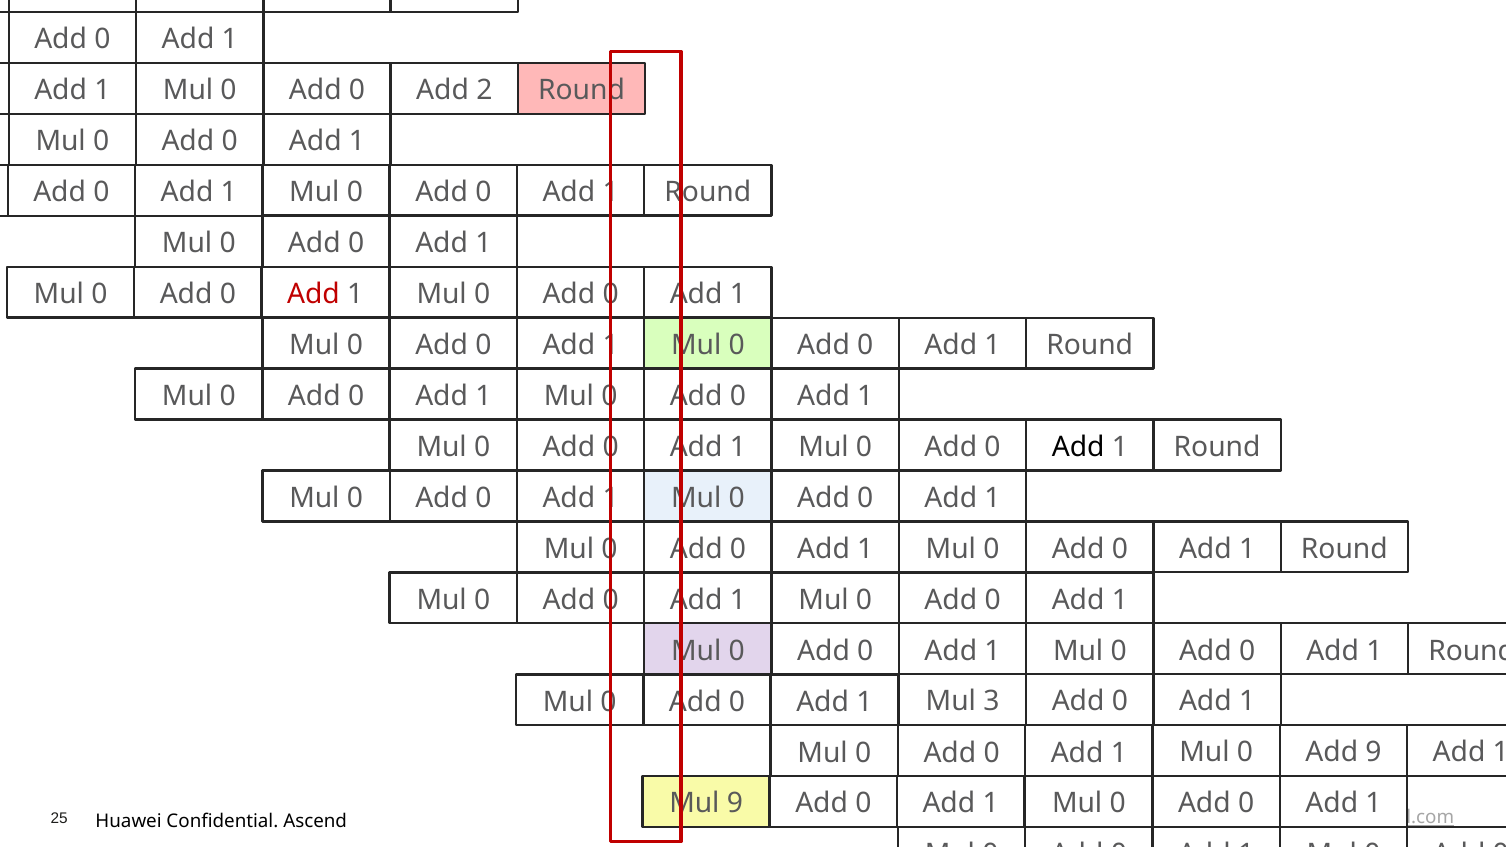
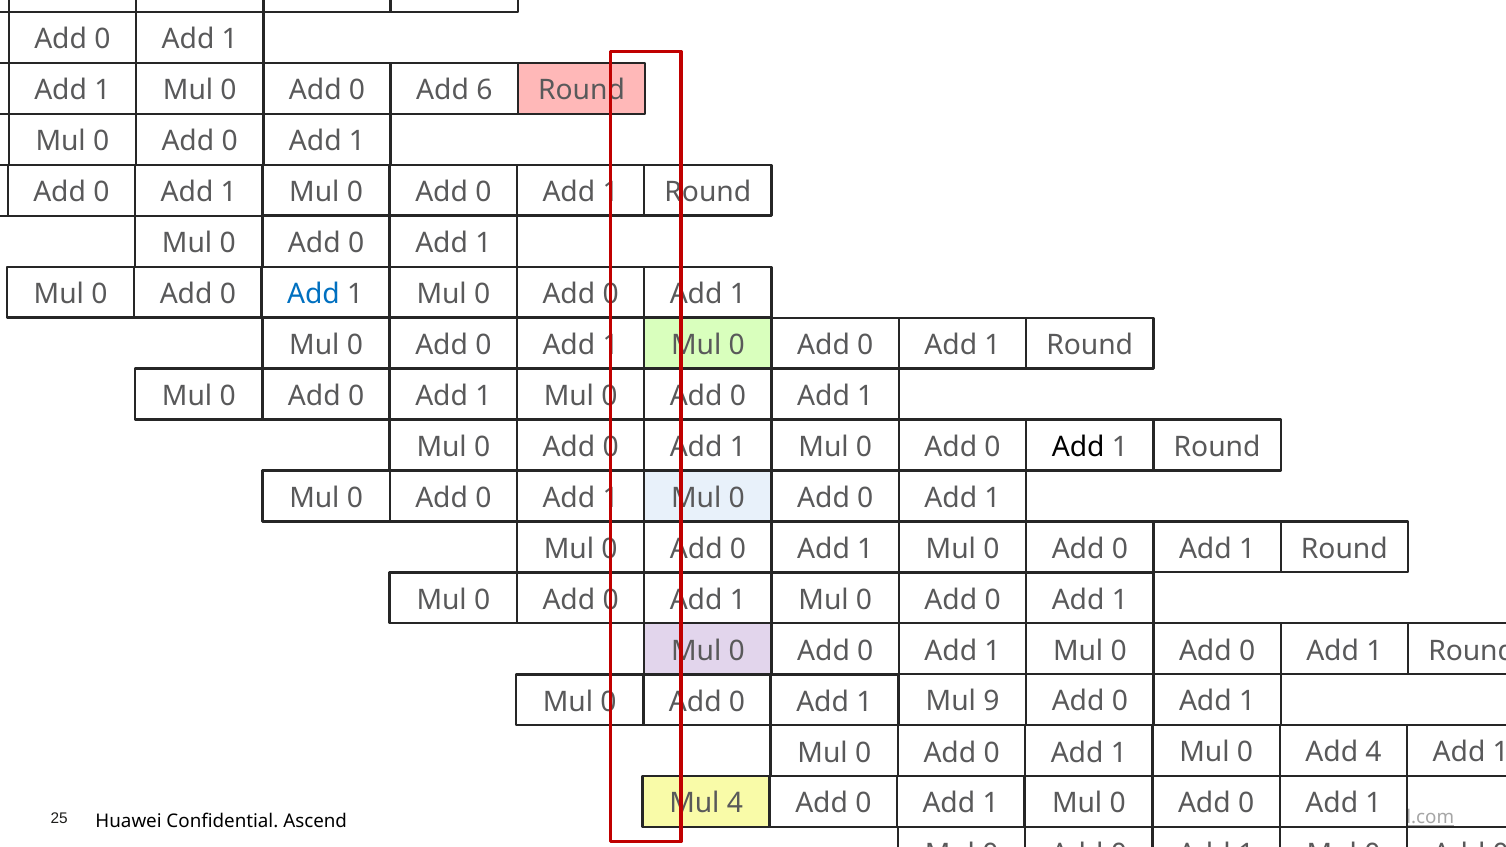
2: 2 -> 6
Add at (313, 294) colour: red -> blue
3: 3 -> 9
Add 9: 9 -> 4
Mul 9: 9 -> 4
